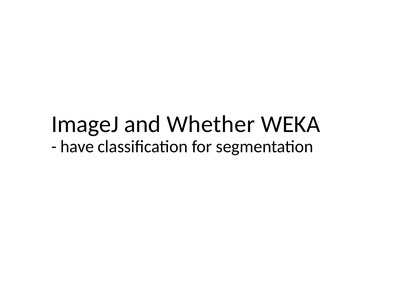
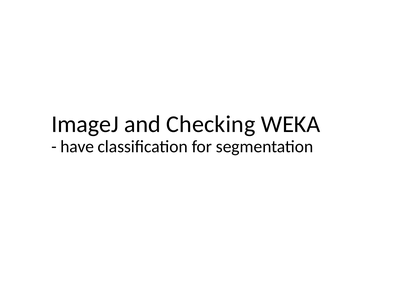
Whether: Whether -> Checking
